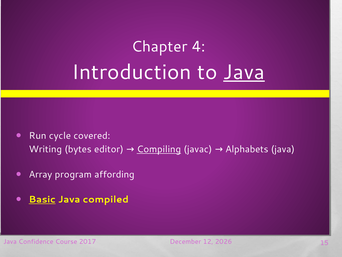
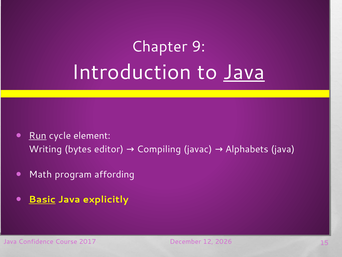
4: 4 -> 9
Run underline: none -> present
covered: covered -> element
Compiling underline: present -> none
Array: Array -> Math
compiled: compiled -> explicitly
